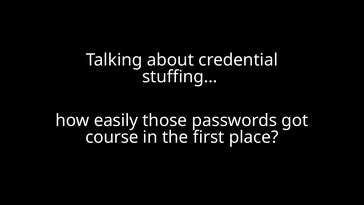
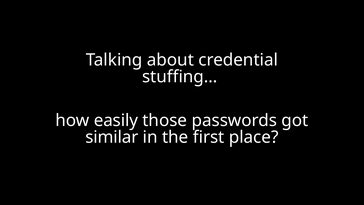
course: course -> similar
